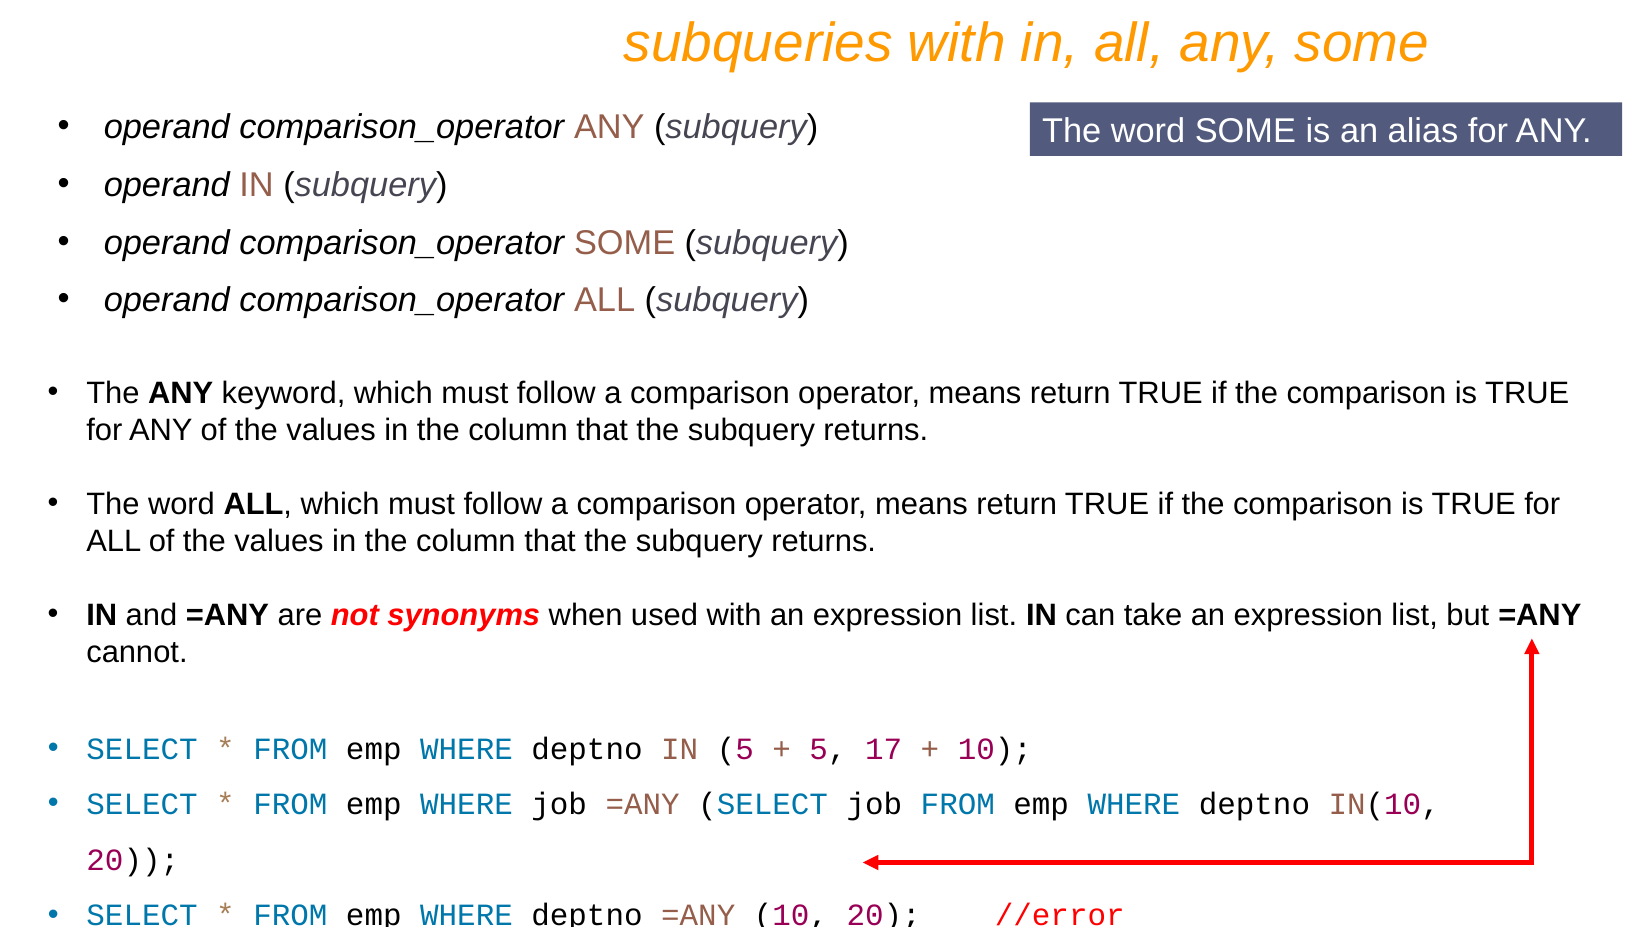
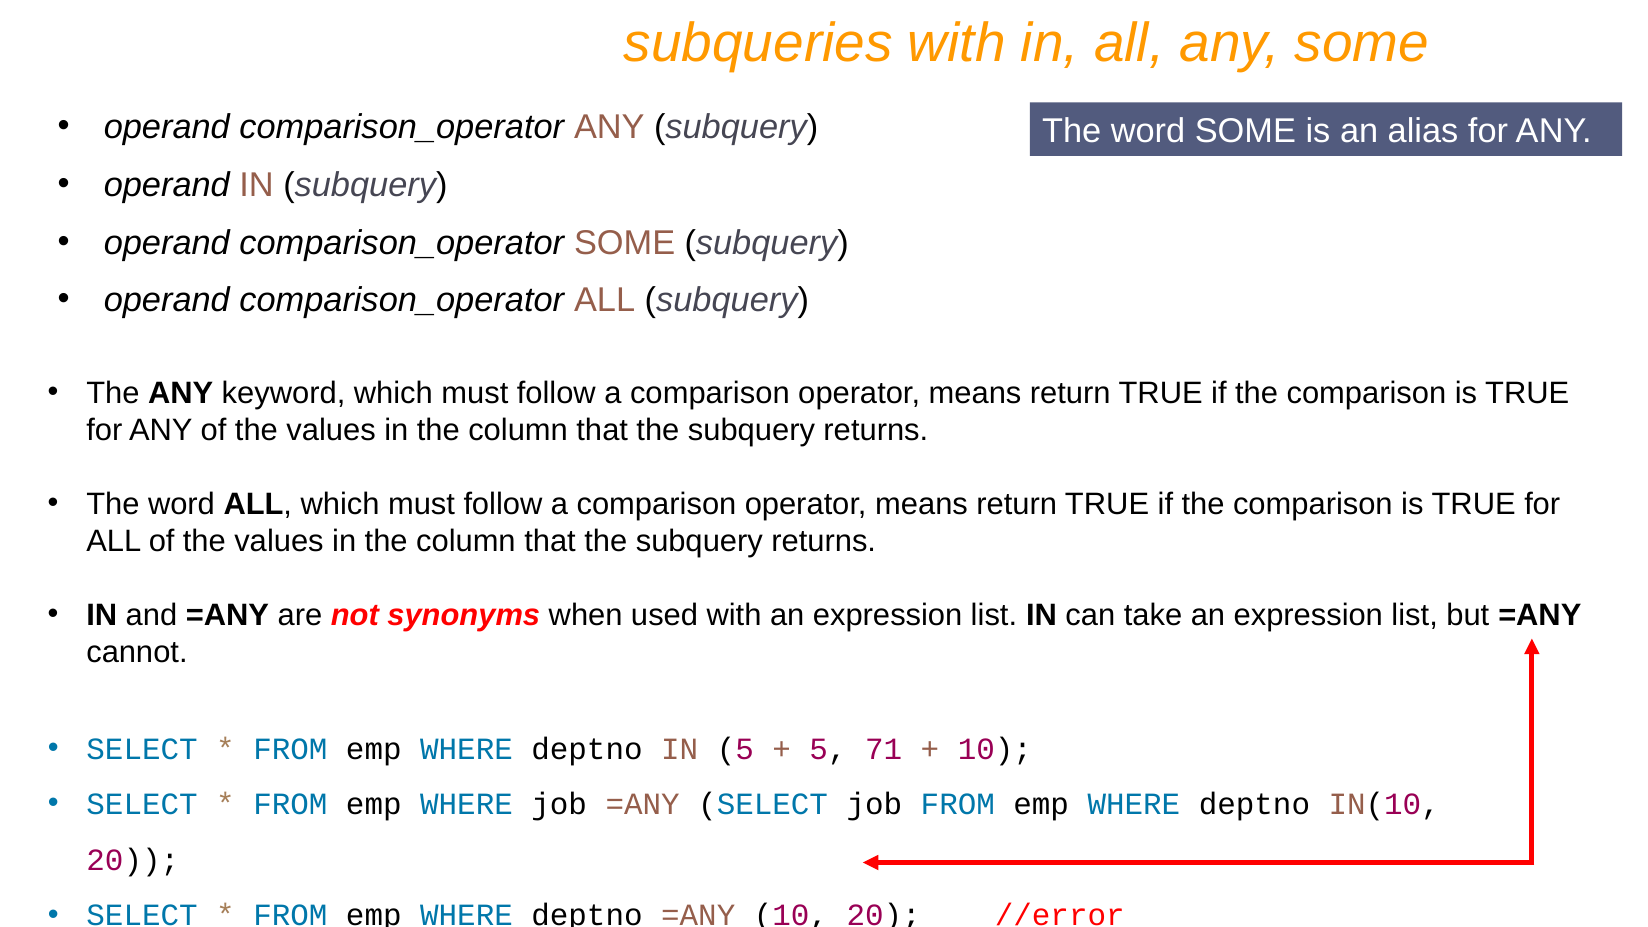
17: 17 -> 71
